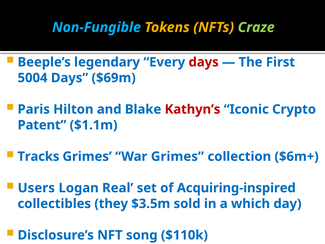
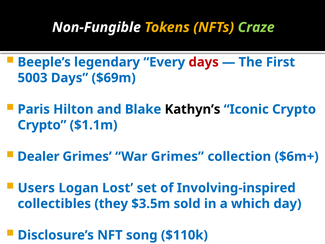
Non-Fungible colour: light blue -> white
5004: 5004 -> 5003
Kathyn’s colour: red -> black
Patent at (42, 125): Patent -> Crypto
Tracks: Tracks -> Dealer
Real: Real -> Lost
Acquiring-inspired: Acquiring-inspired -> Involving-inspired
